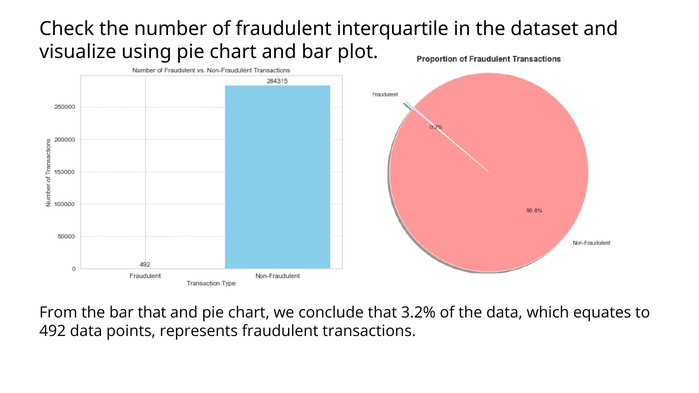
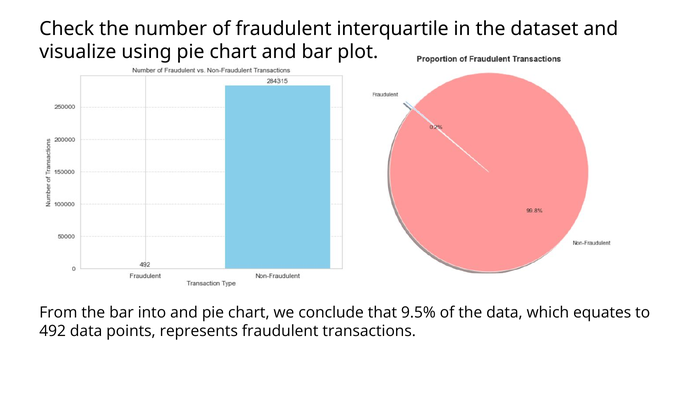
bar that: that -> into
3.2%: 3.2% -> 9.5%
